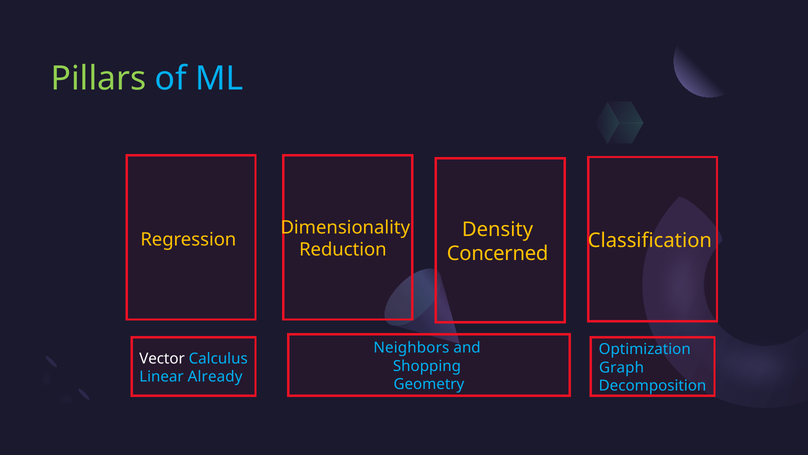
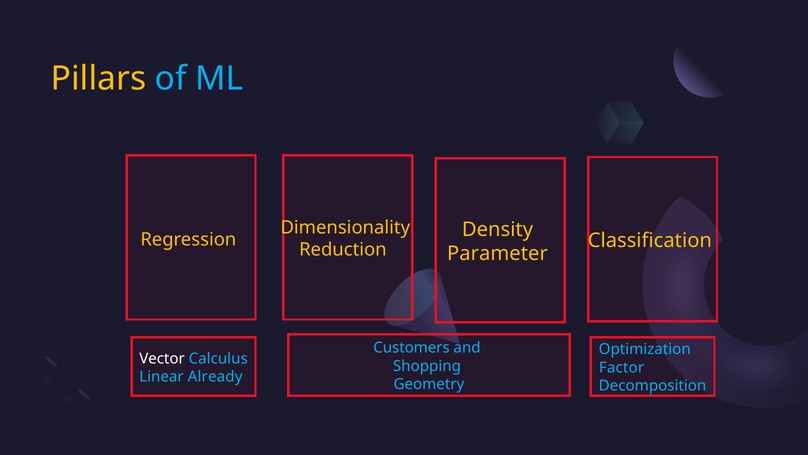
Pillars colour: light green -> yellow
Concerned: Concerned -> Parameter
Neighbors: Neighbors -> Customers
Graph: Graph -> Factor
